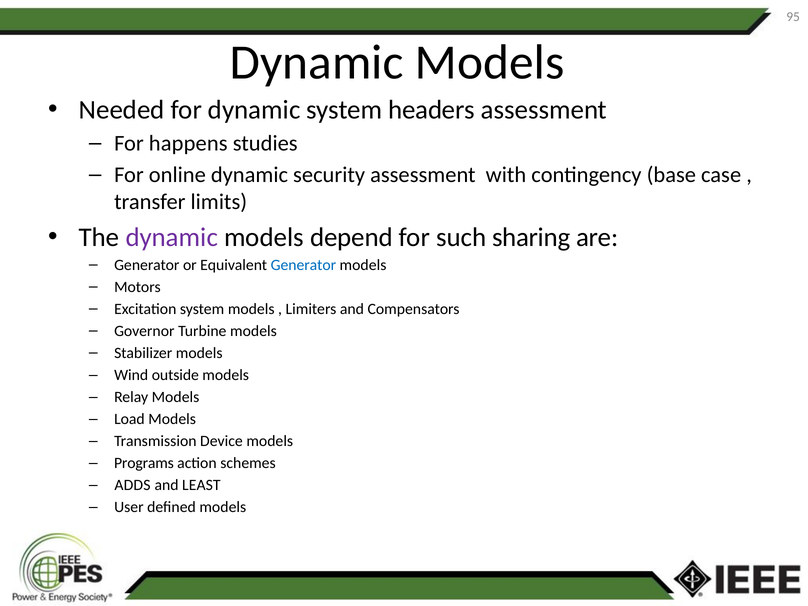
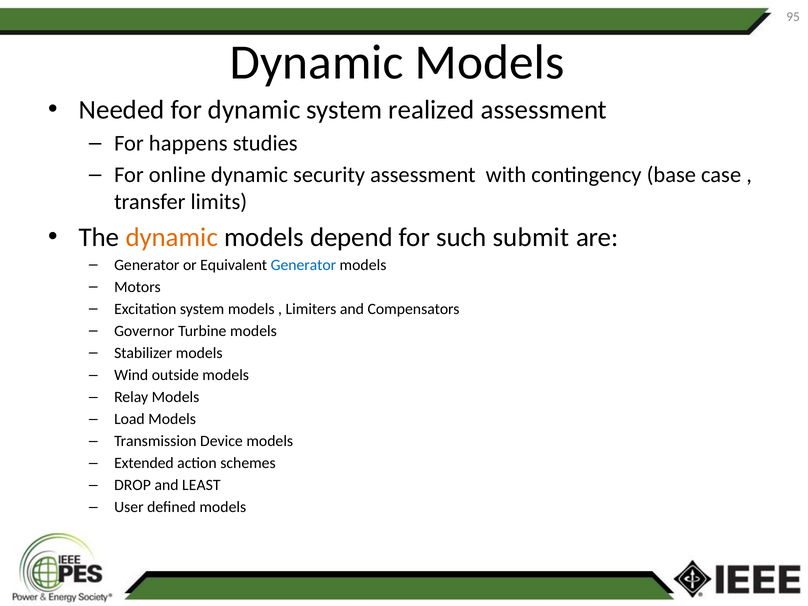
headers: headers -> realized
dynamic at (172, 237) colour: purple -> orange
sharing: sharing -> submit
Programs: Programs -> Extended
ADDS: ADDS -> DROP
